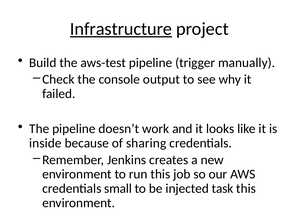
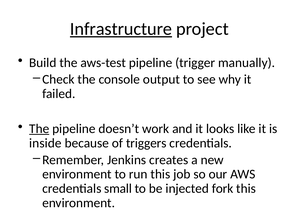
The at (39, 129) underline: none -> present
sharing: sharing -> triggers
task: task -> fork
